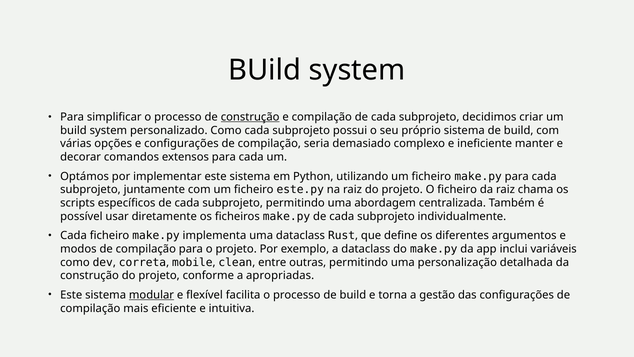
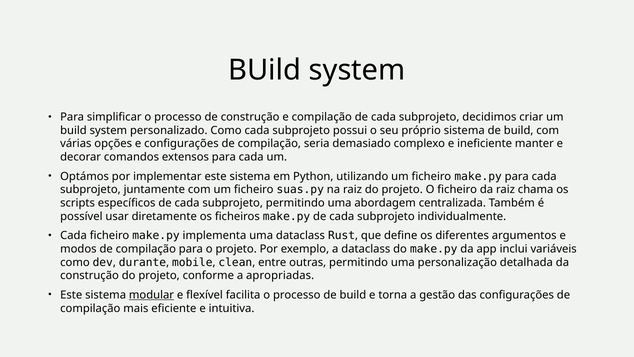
construção at (250, 117) underline: present -> none
este.py: este.py -> suas.py
correta: correta -> durante
